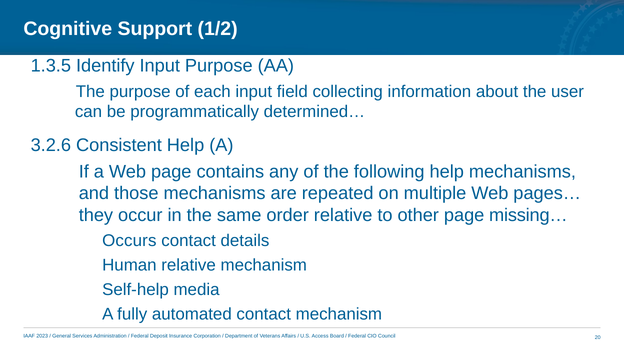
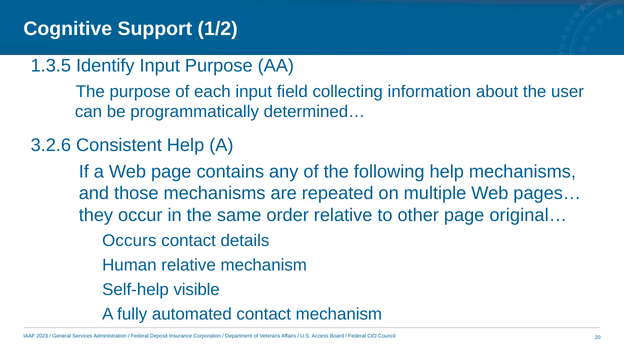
missing…: missing… -> original…
media: media -> visible
